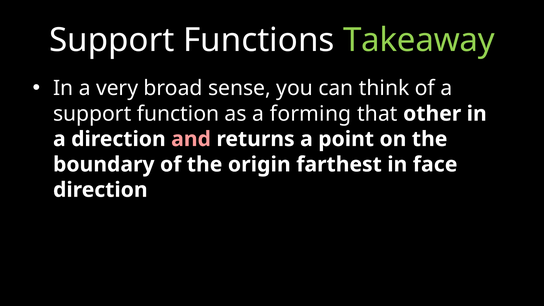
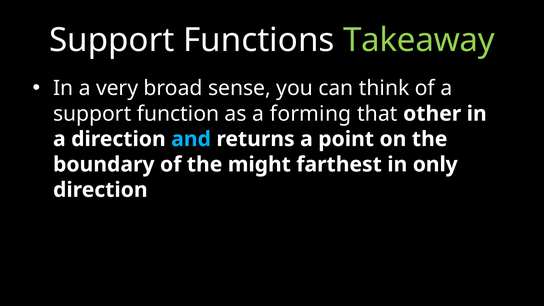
and colour: pink -> light blue
origin: origin -> might
face: face -> only
